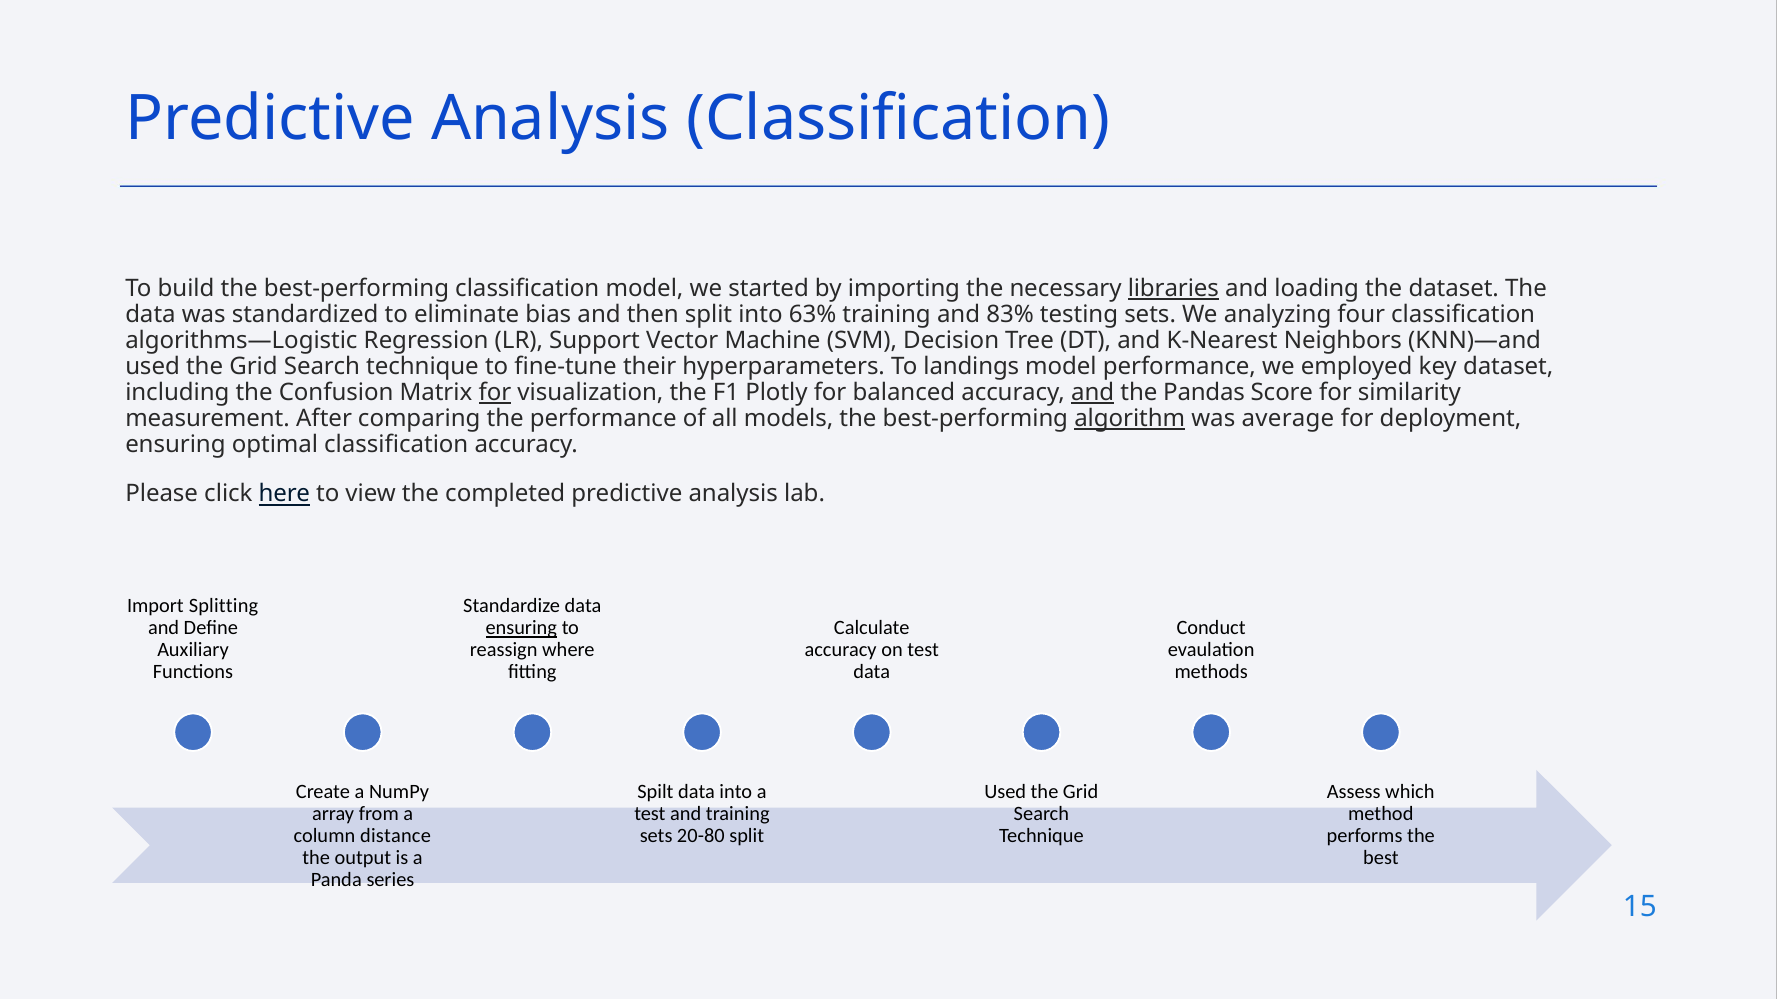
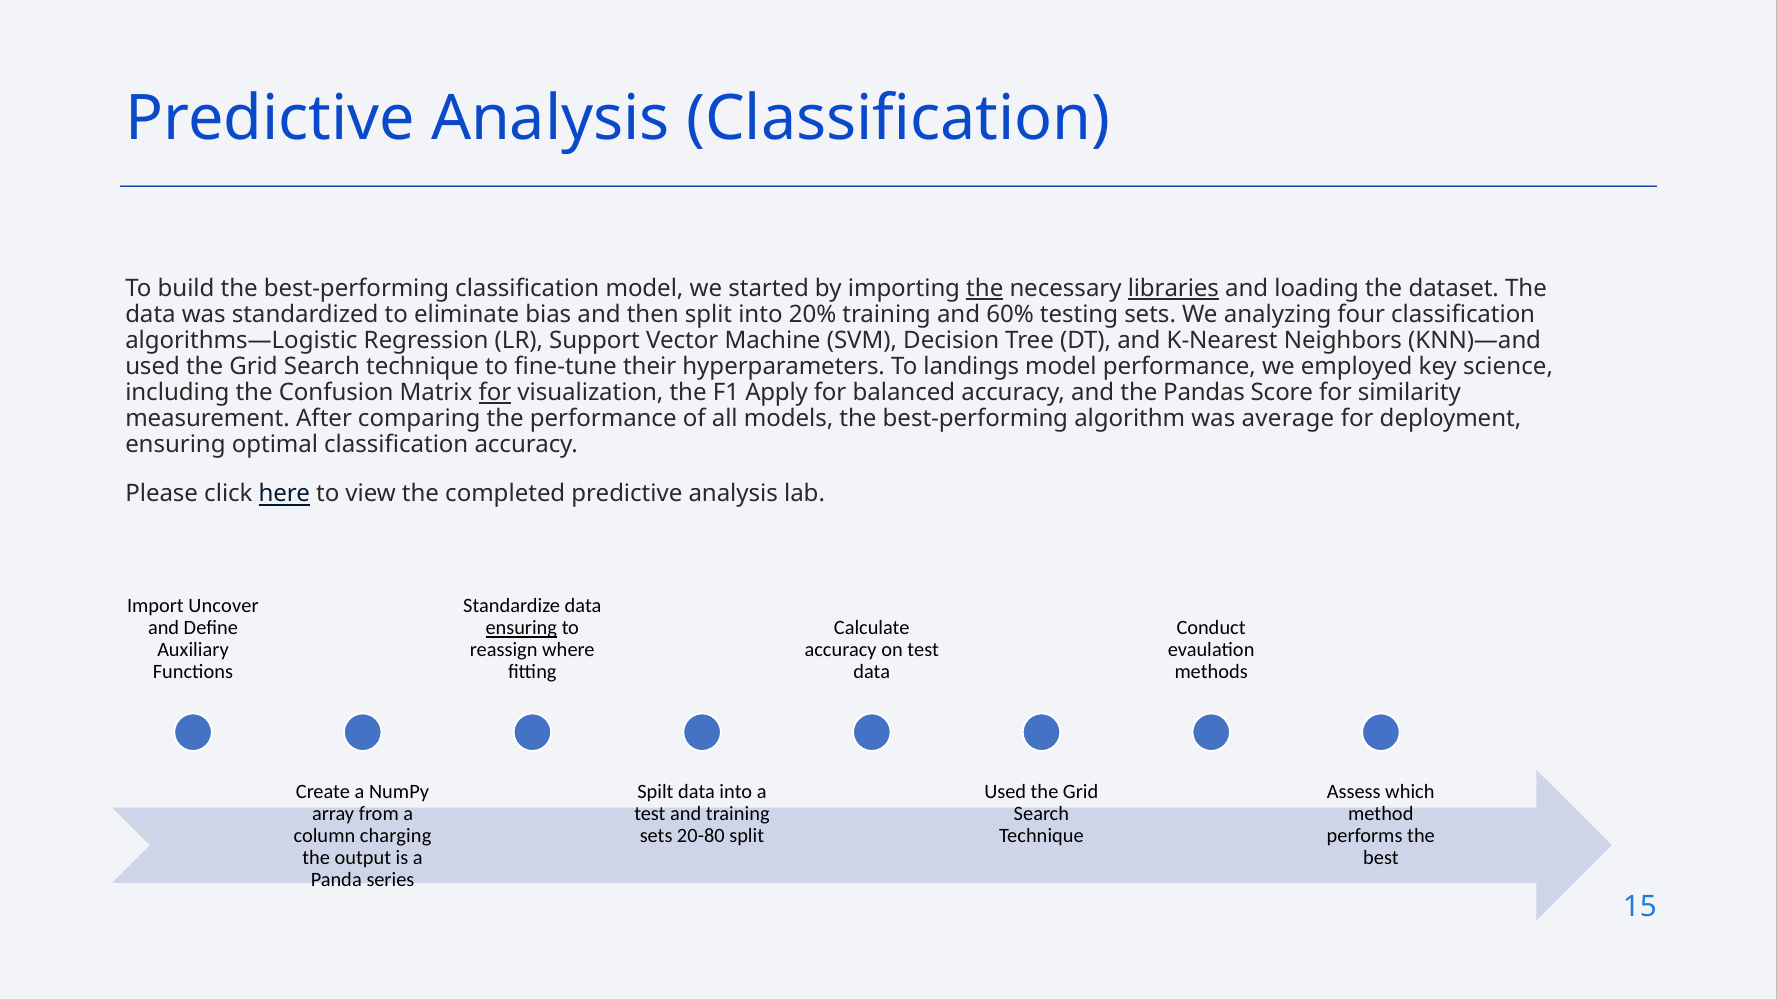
the at (985, 289) underline: none -> present
63%: 63% -> 20%
83%: 83% -> 60%
key dataset: dataset -> science
Plotly: Plotly -> Apply
and at (1093, 393) underline: present -> none
algorithm underline: present -> none
Splitting: Splitting -> Uncover
distance: distance -> charging
